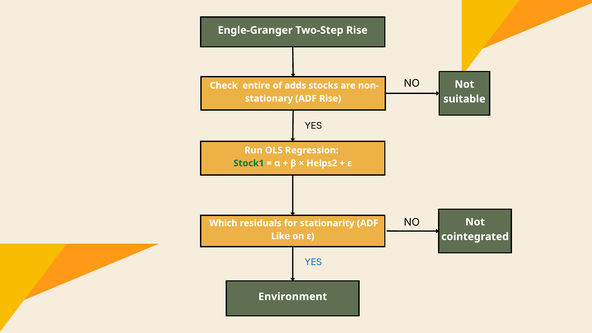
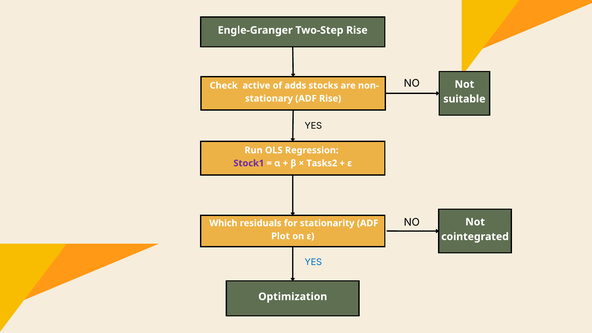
entire: entire -> active
Stock1 colour: green -> purple
Helps2: Helps2 -> Tasks2
Like: Like -> Plot
Environment: Environment -> Optimization
